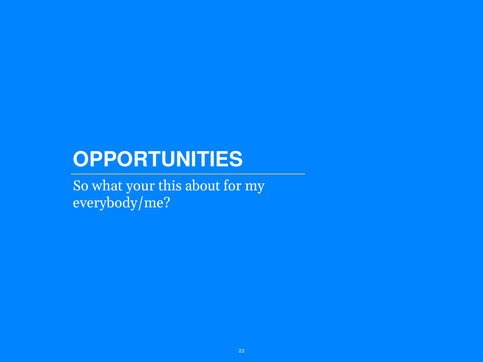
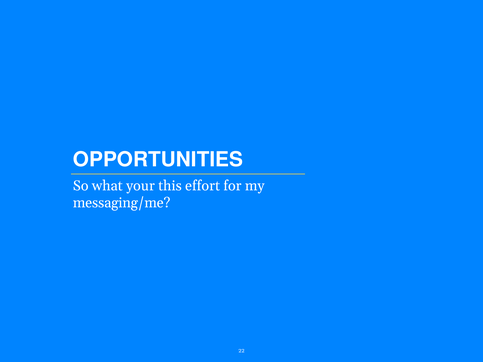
about: about -> effort
everybody/me: everybody/me -> messaging/me
